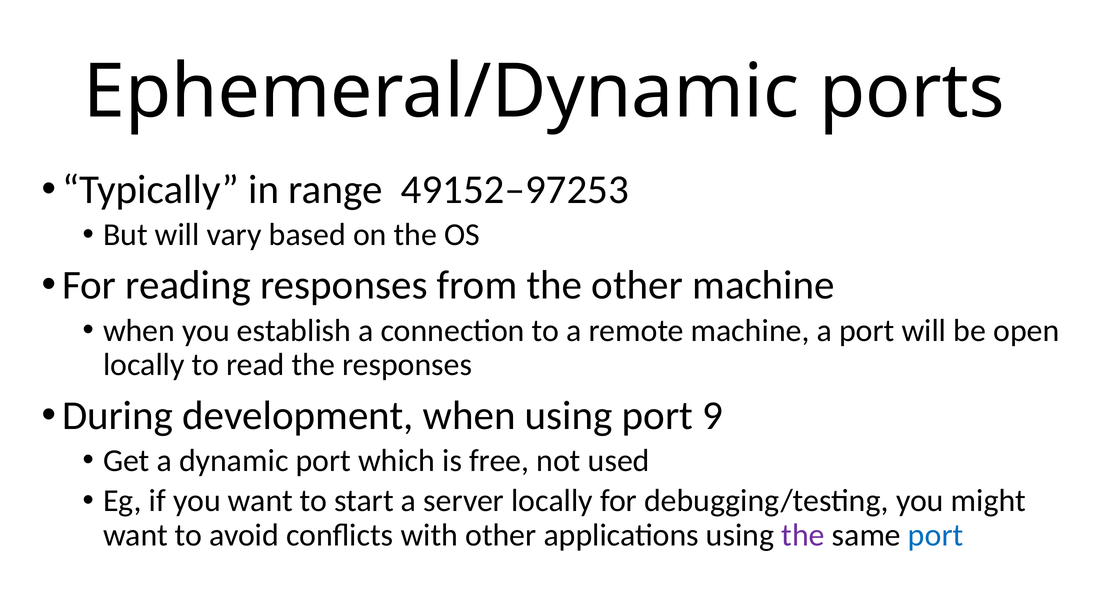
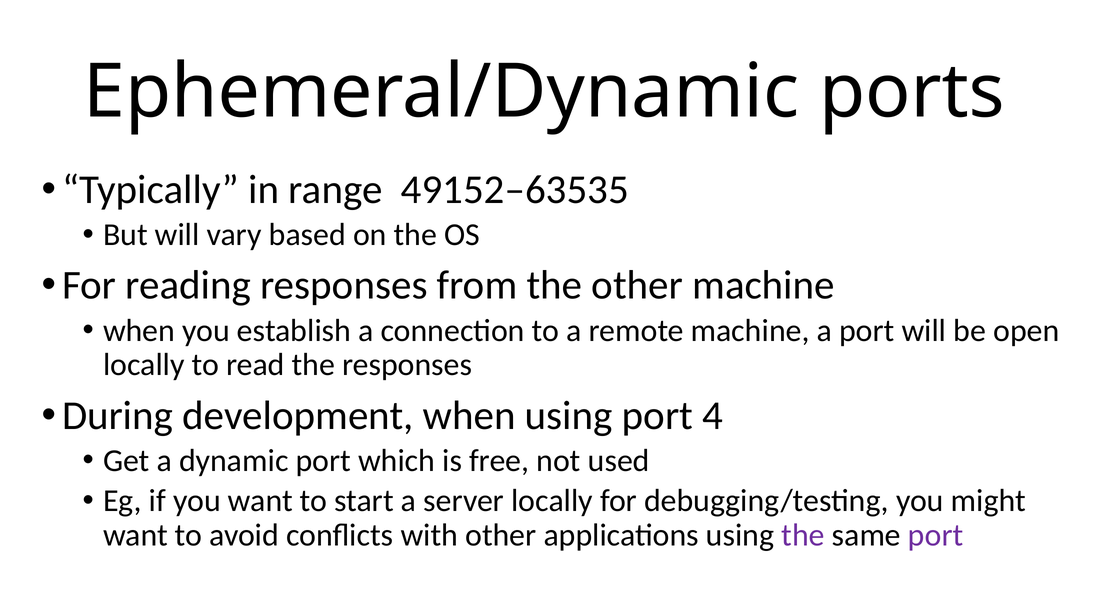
49152–97253: 49152–97253 -> 49152–63535
9: 9 -> 4
port at (936, 535) colour: blue -> purple
